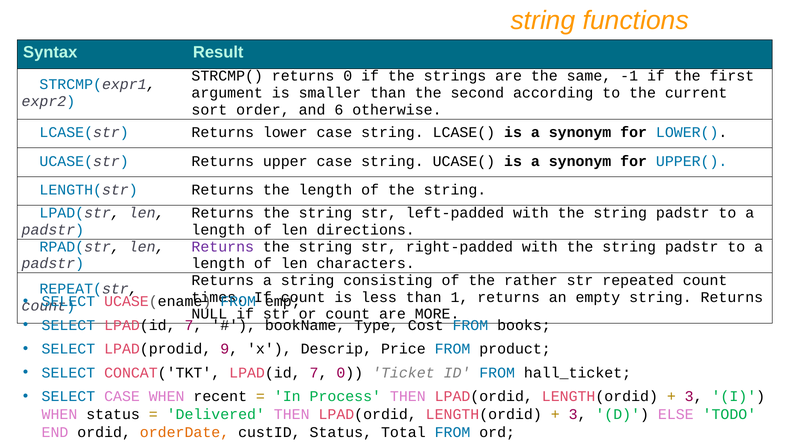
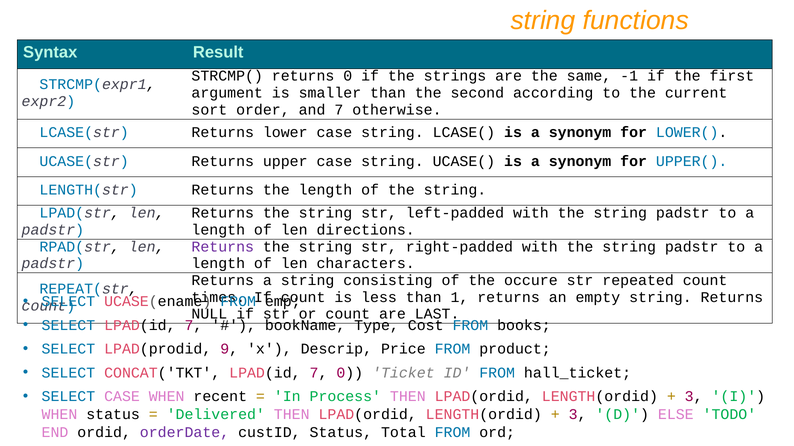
and 6: 6 -> 7
rather: rather -> occure
MORE: MORE -> LAST
orderDate colour: orange -> purple
